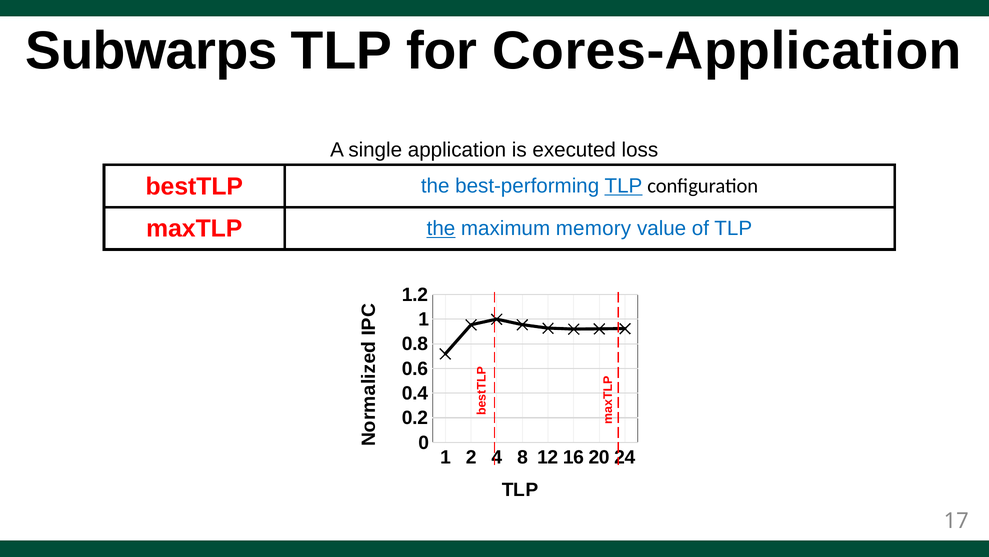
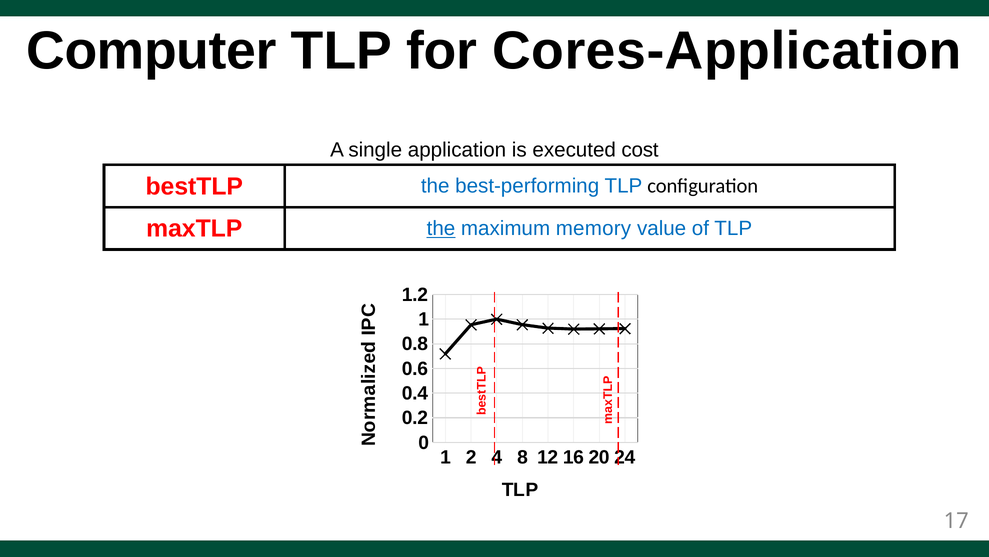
Subwarps: Subwarps -> Computer
loss: loss -> cost
TLP at (623, 186) underline: present -> none
